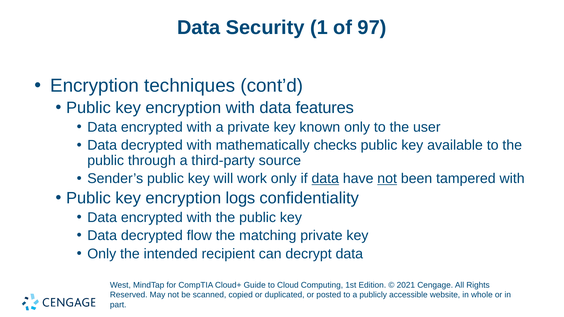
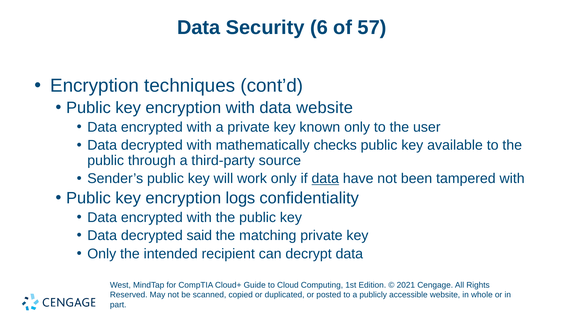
1: 1 -> 6
97: 97 -> 57
data features: features -> website
not at (387, 179) underline: present -> none
flow: flow -> said
